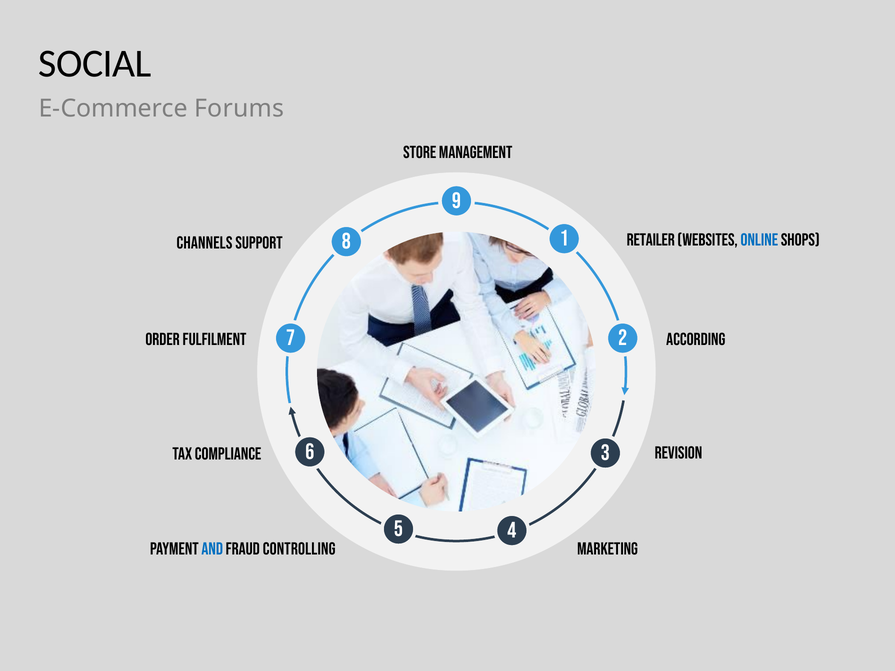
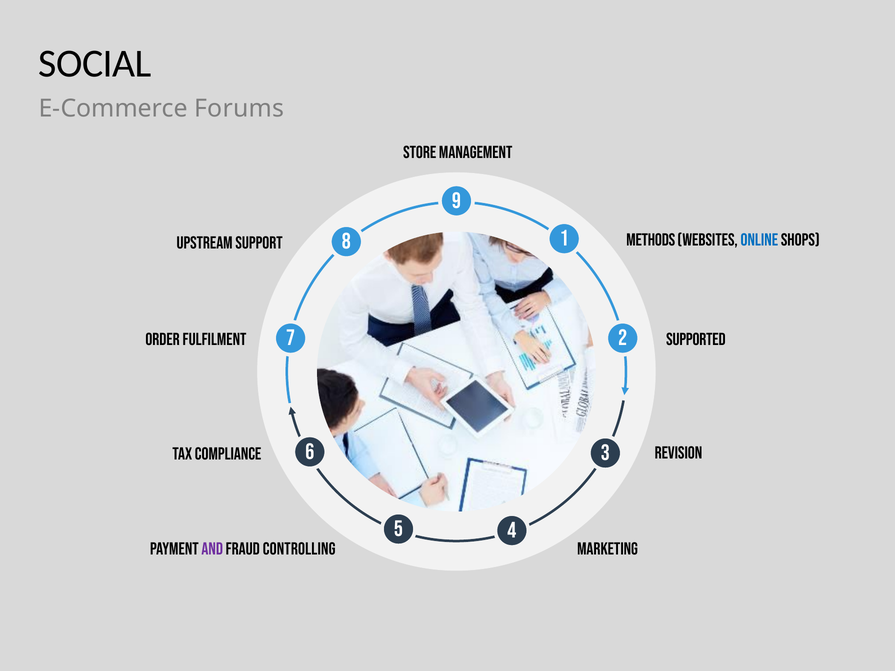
Retailer: Retailer -> Methods
Channels: Channels -> Upstream
According: According -> Supported
and colour: blue -> purple
